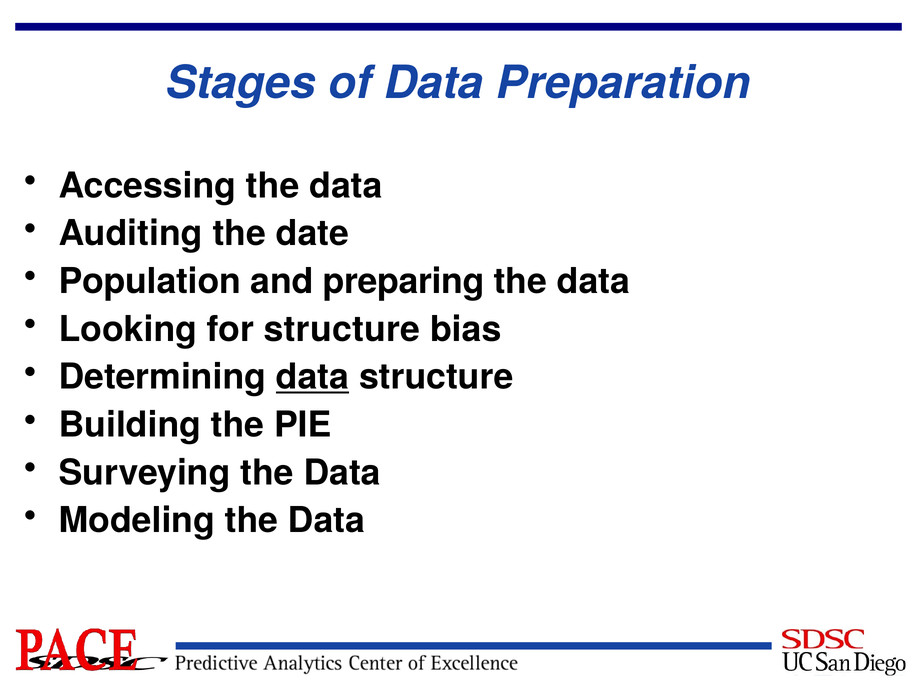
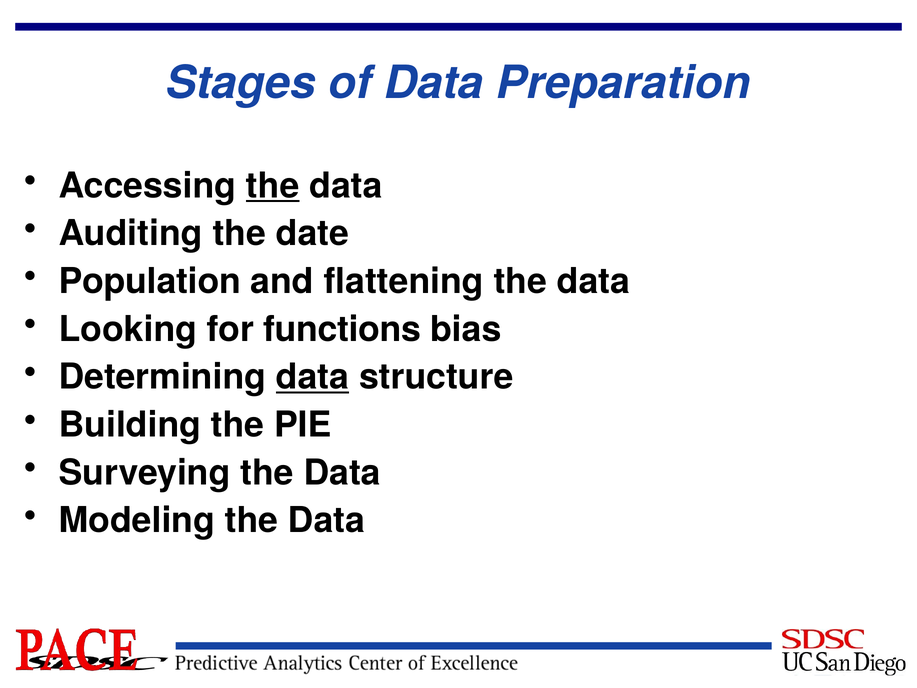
the at (273, 186) underline: none -> present
preparing: preparing -> flattening
for structure: structure -> functions
